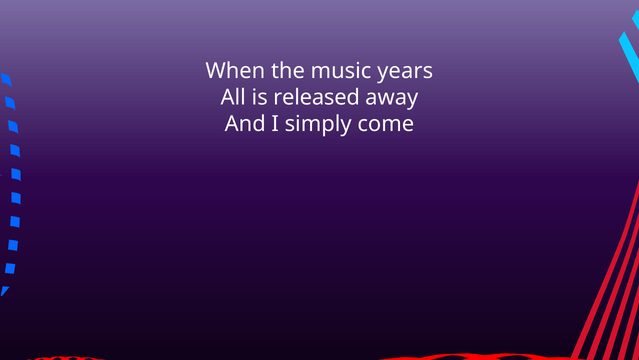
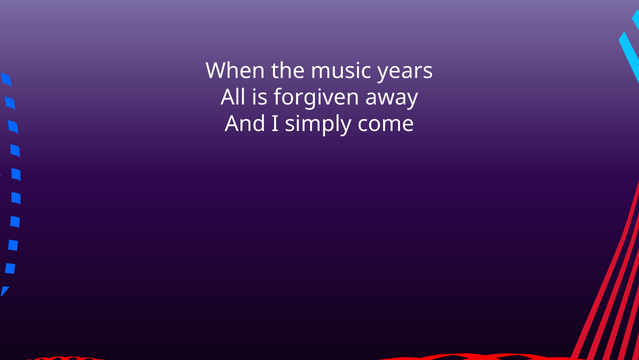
released: released -> forgiven
